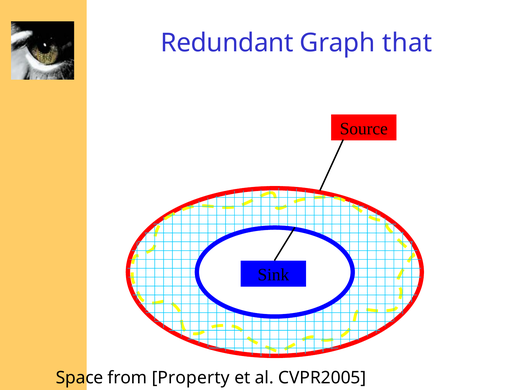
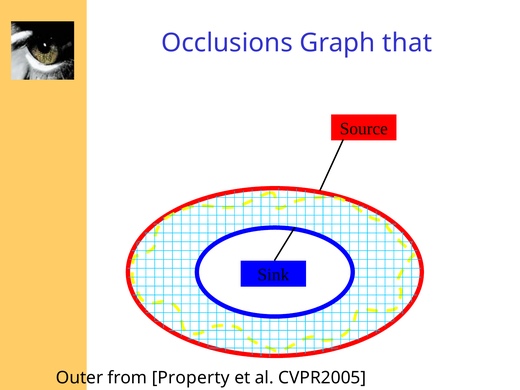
Redundant: Redundant -> Occlusions
Space: Space -> Outer
